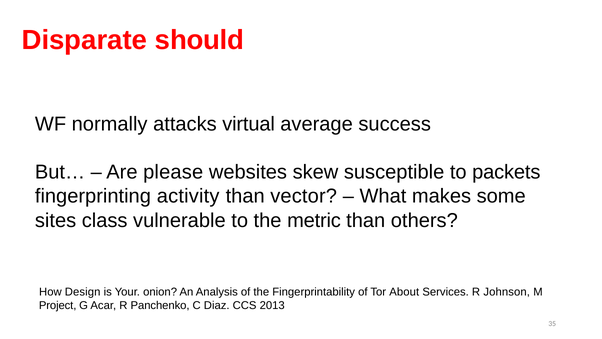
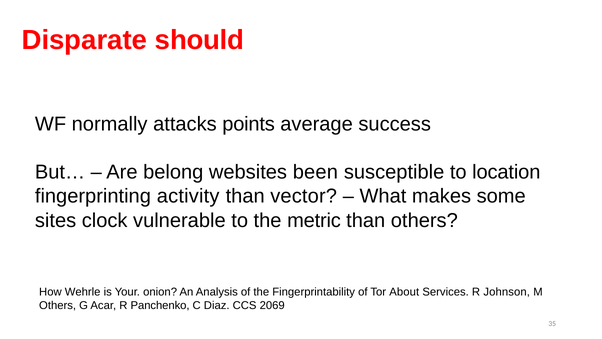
virtual: virtual -> points
please: please -> belong
skew: skew -> been
packets: packets -> location
class: class -> clock
Design: Design -> Wehrle
Project at (58, 305): Project -> Others
2013: 2013 -> 2069
